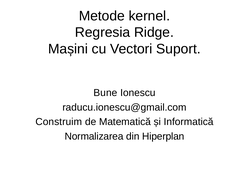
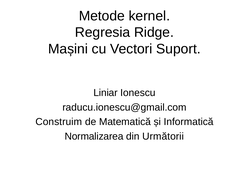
Bune: Bune -> Liniar
Hiperplan: Hiperplan -> Următorii
